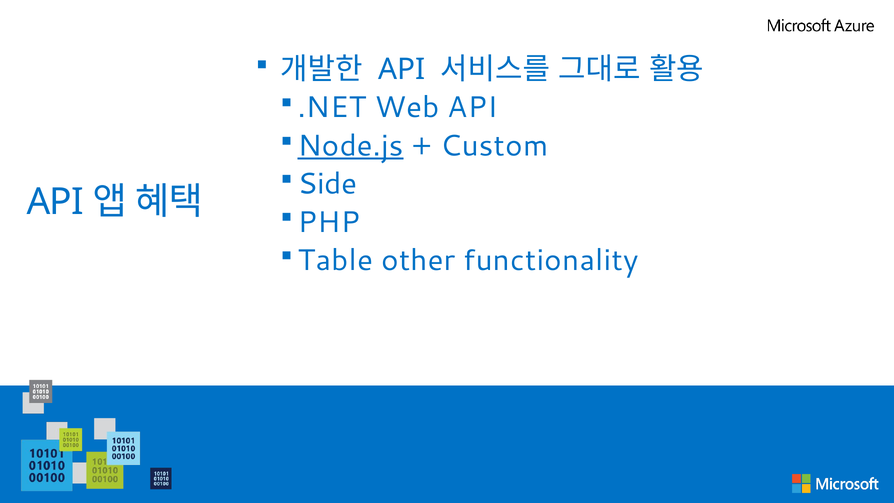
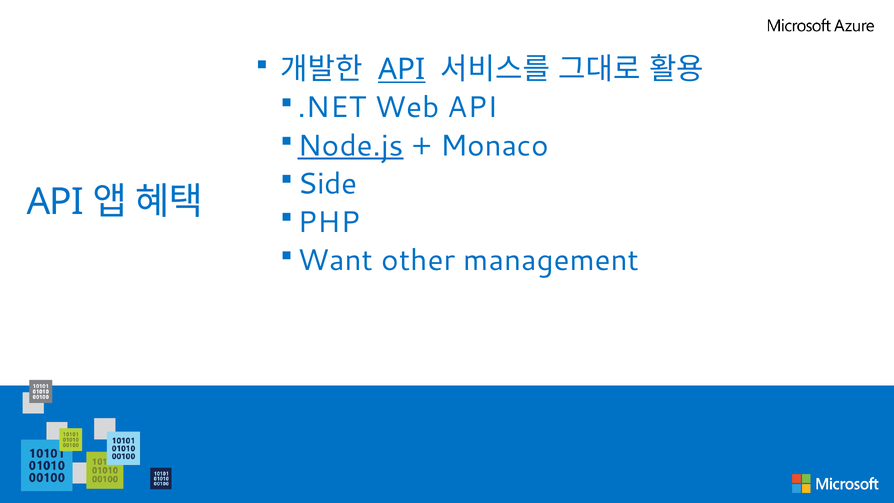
API at (402, 69) underline: none -> present
Custom: Custom -> Monaco
Table: Table -> Want
functionality: functionality -> management
